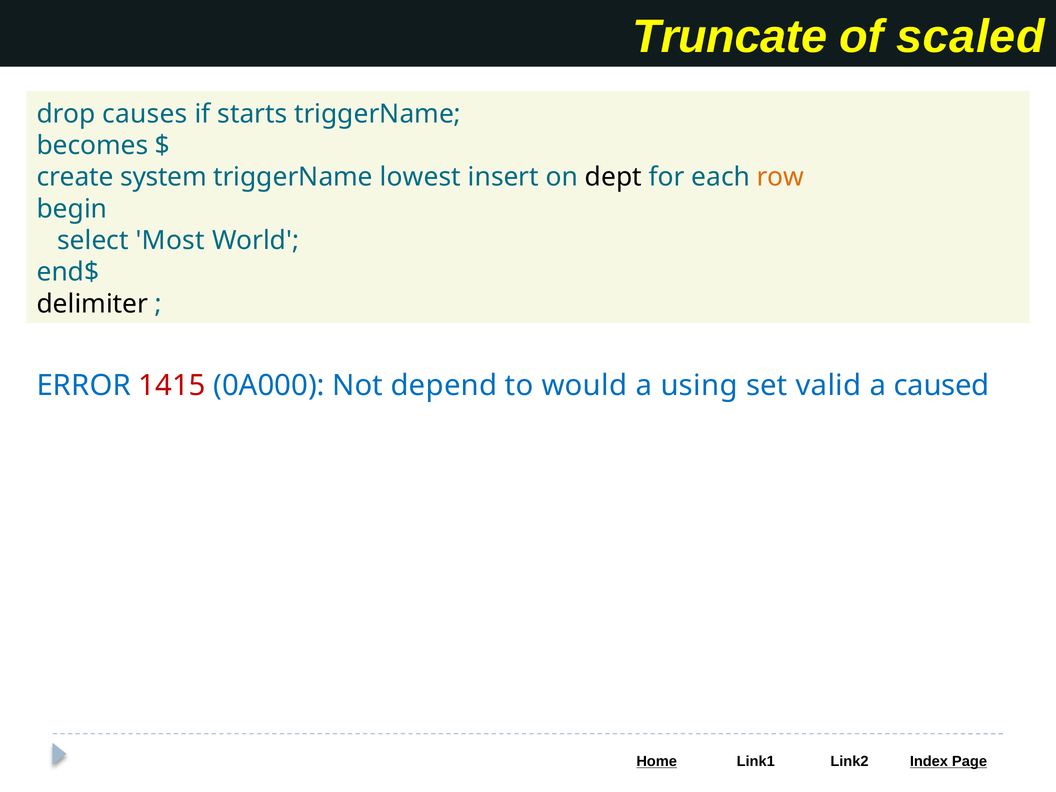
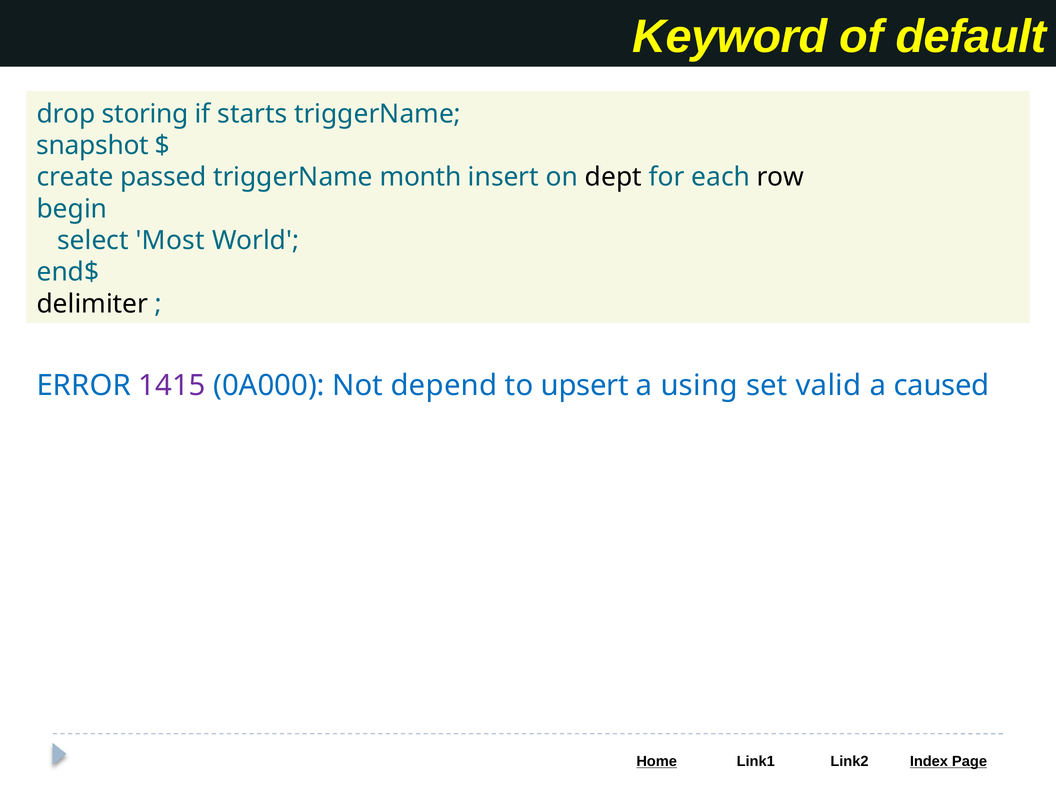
Truncate: Truncate -> Keyword
scaled: scaled -> default
causes: causes -> storing
becomes: becomes -> snapshot
system: system -> passed
lowest: lowest -> month
row colour: orange -> black
1415 colour: red -> purple
would: would -> upsert
